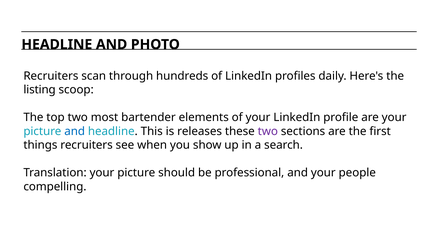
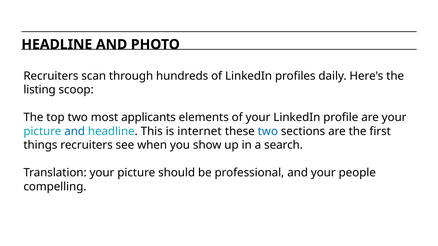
bartender: bartender -> applicants
releases: releases -> internet
two at (268, 132) colour: purple -> blue
